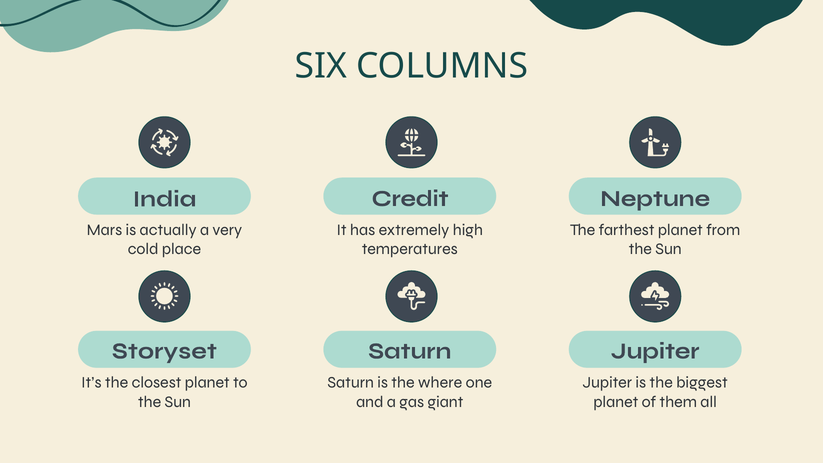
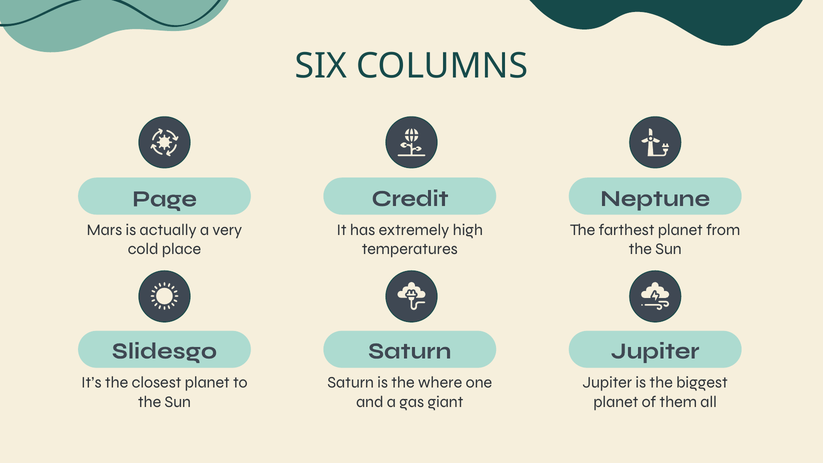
India: India -> Page
Storyset: Storyset -> Slidesgo
